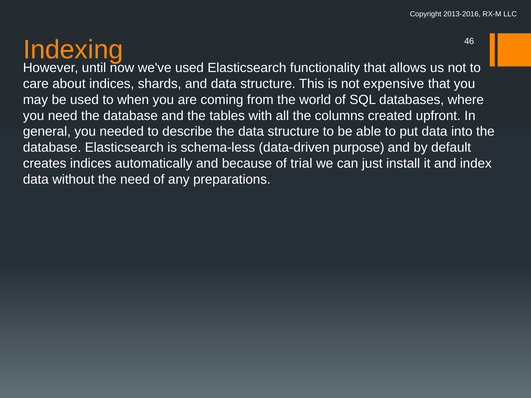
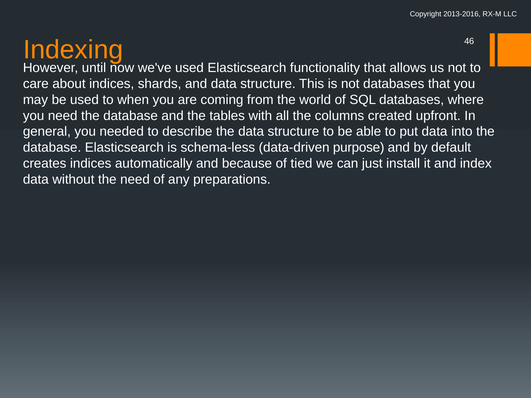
not expensive: expensive -> databases
trial: trial -> tied
